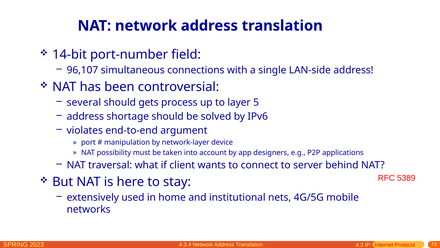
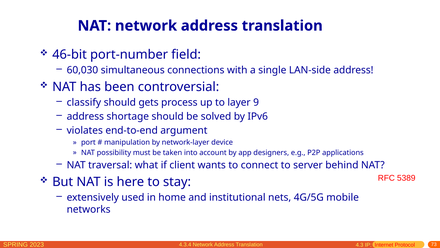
14-bit: 14-bit -> 46-bit
96,107: 96,107 -> 60,030
several: several -> classify
5: 5 -> 9
